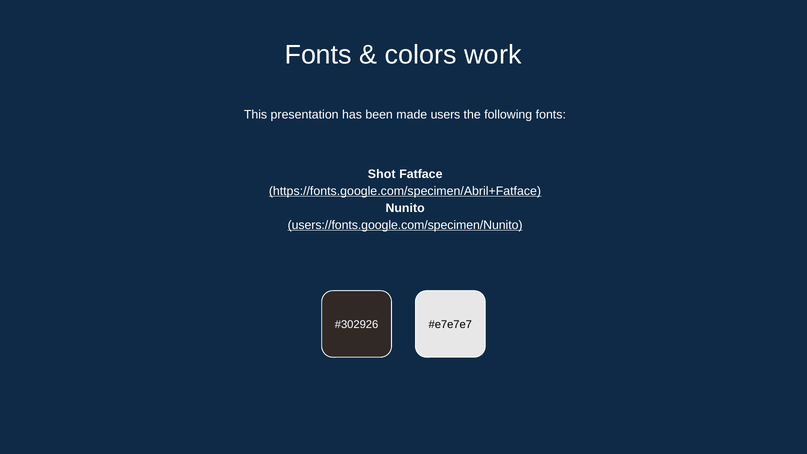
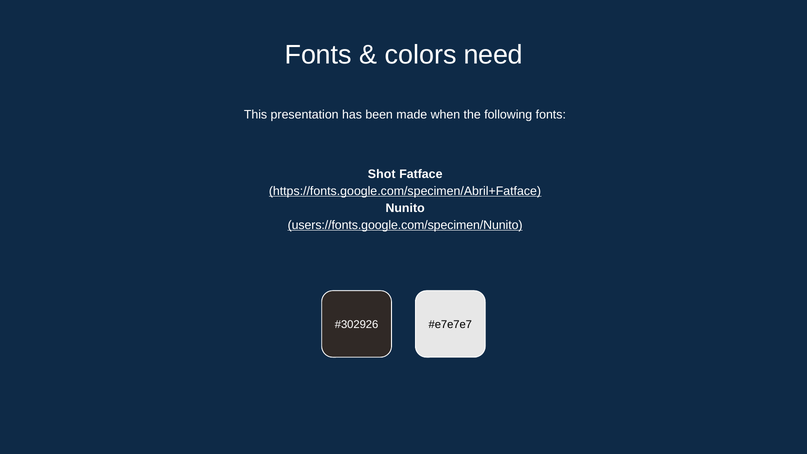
work: work -> need
users: users -> when
